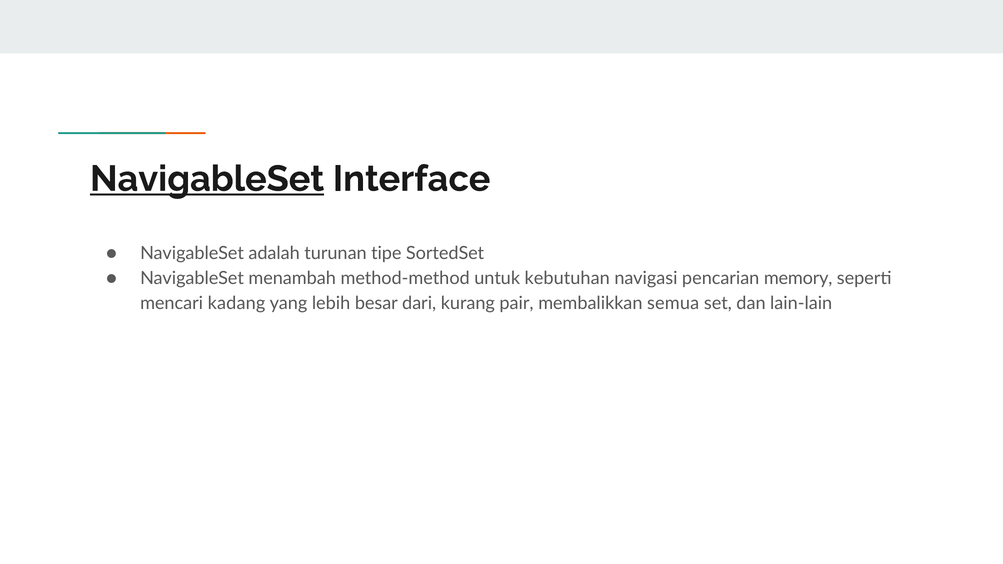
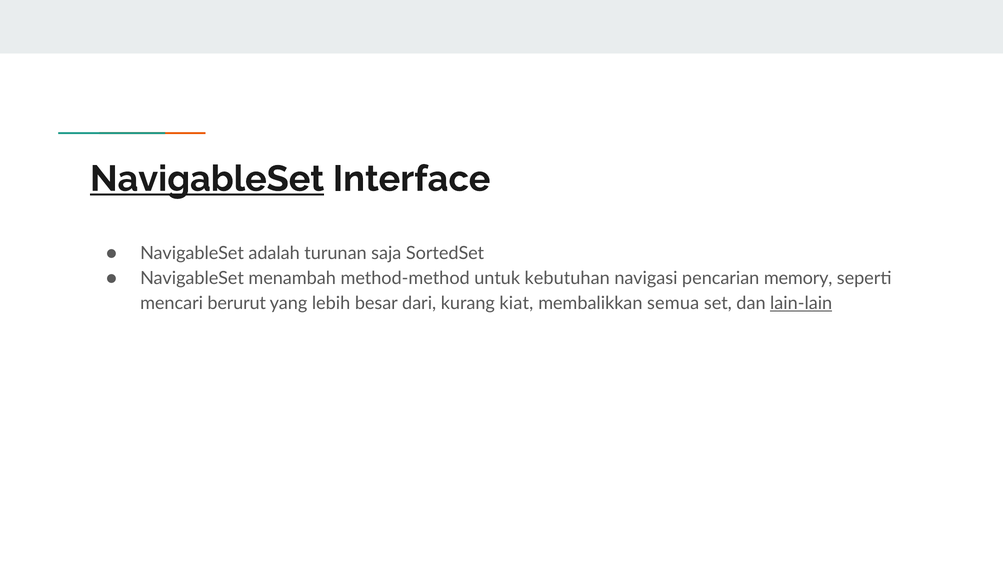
tipe: tipe -> saja
kadang: kadang -> berurut
pair: pair -> kiat
lain-lain underline: none -> present
